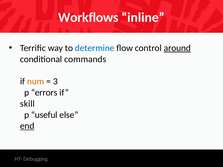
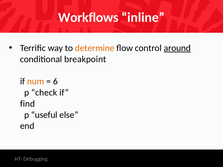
determine colour: blue -> orange
commands: commands -> breakpoint
3: 3 -> 6
errors: errors -> check
skill: skill -> find
end underline: present -> none
